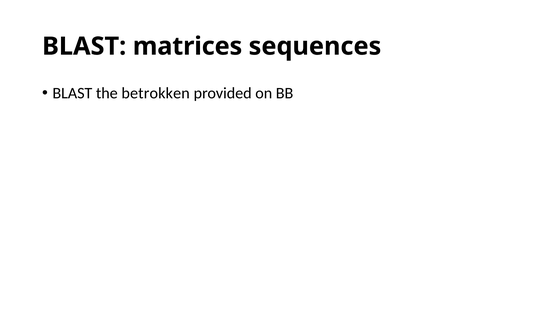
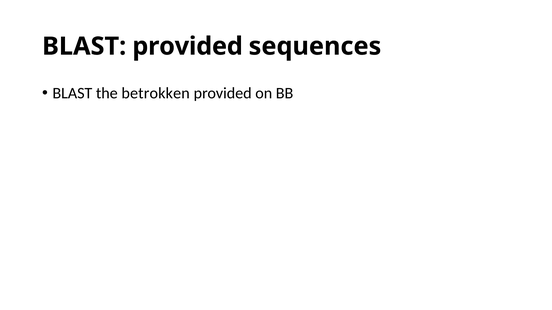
BLAST matrices: matrices -> provided
